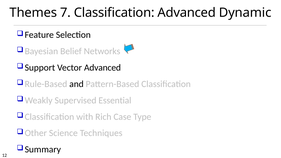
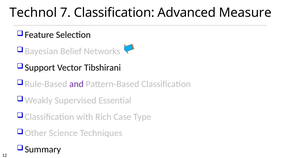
Themes: Themes -> Technol
Dynamic: Dynamic -> Measure
Vector Advanced: Advanced -> Tibshirani
and colour: black -> purple
